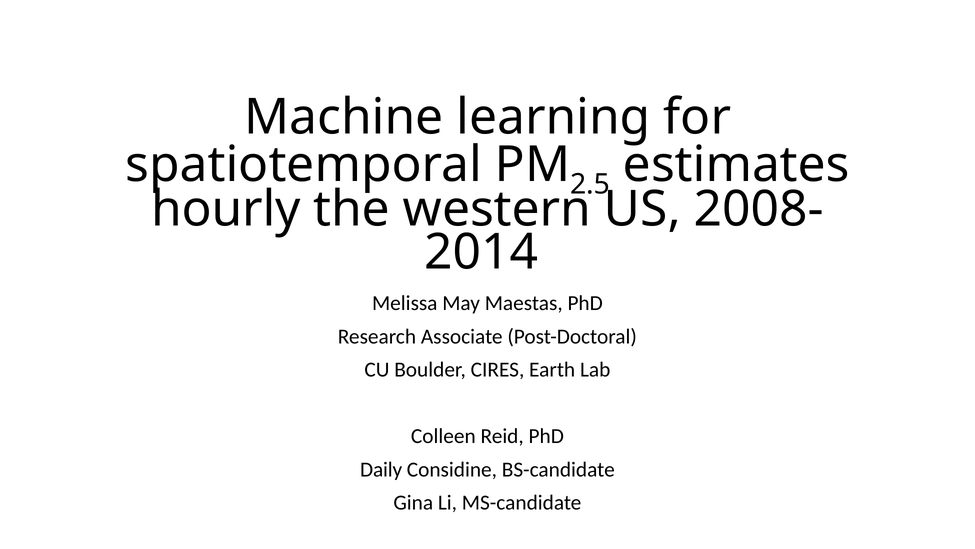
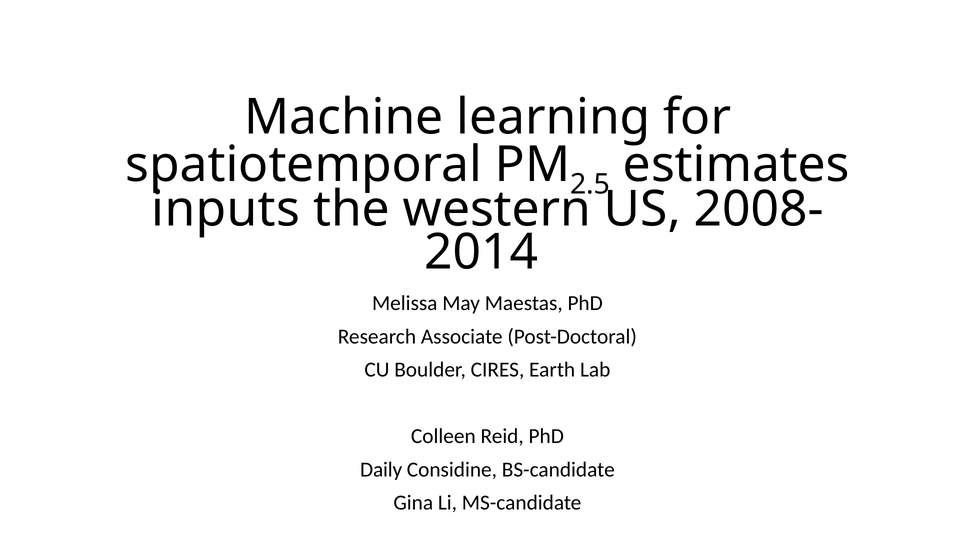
hourly: hourly -> inputs
